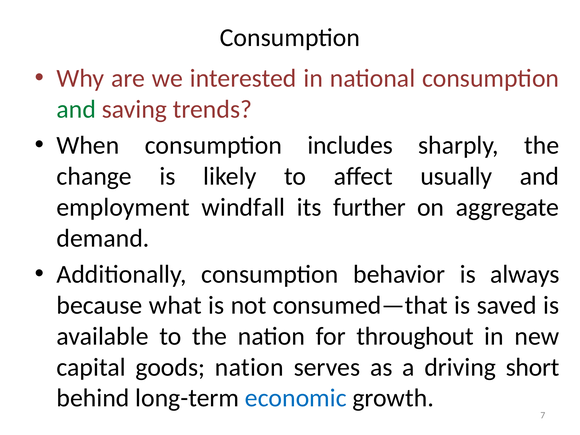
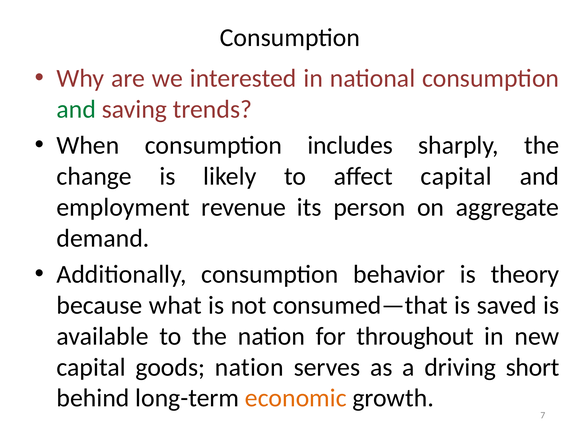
affect usually: usually -> capital
windfall: windfall -> revenue
further: further -> person
always: always -> theory
economic colour: blue -> orange
